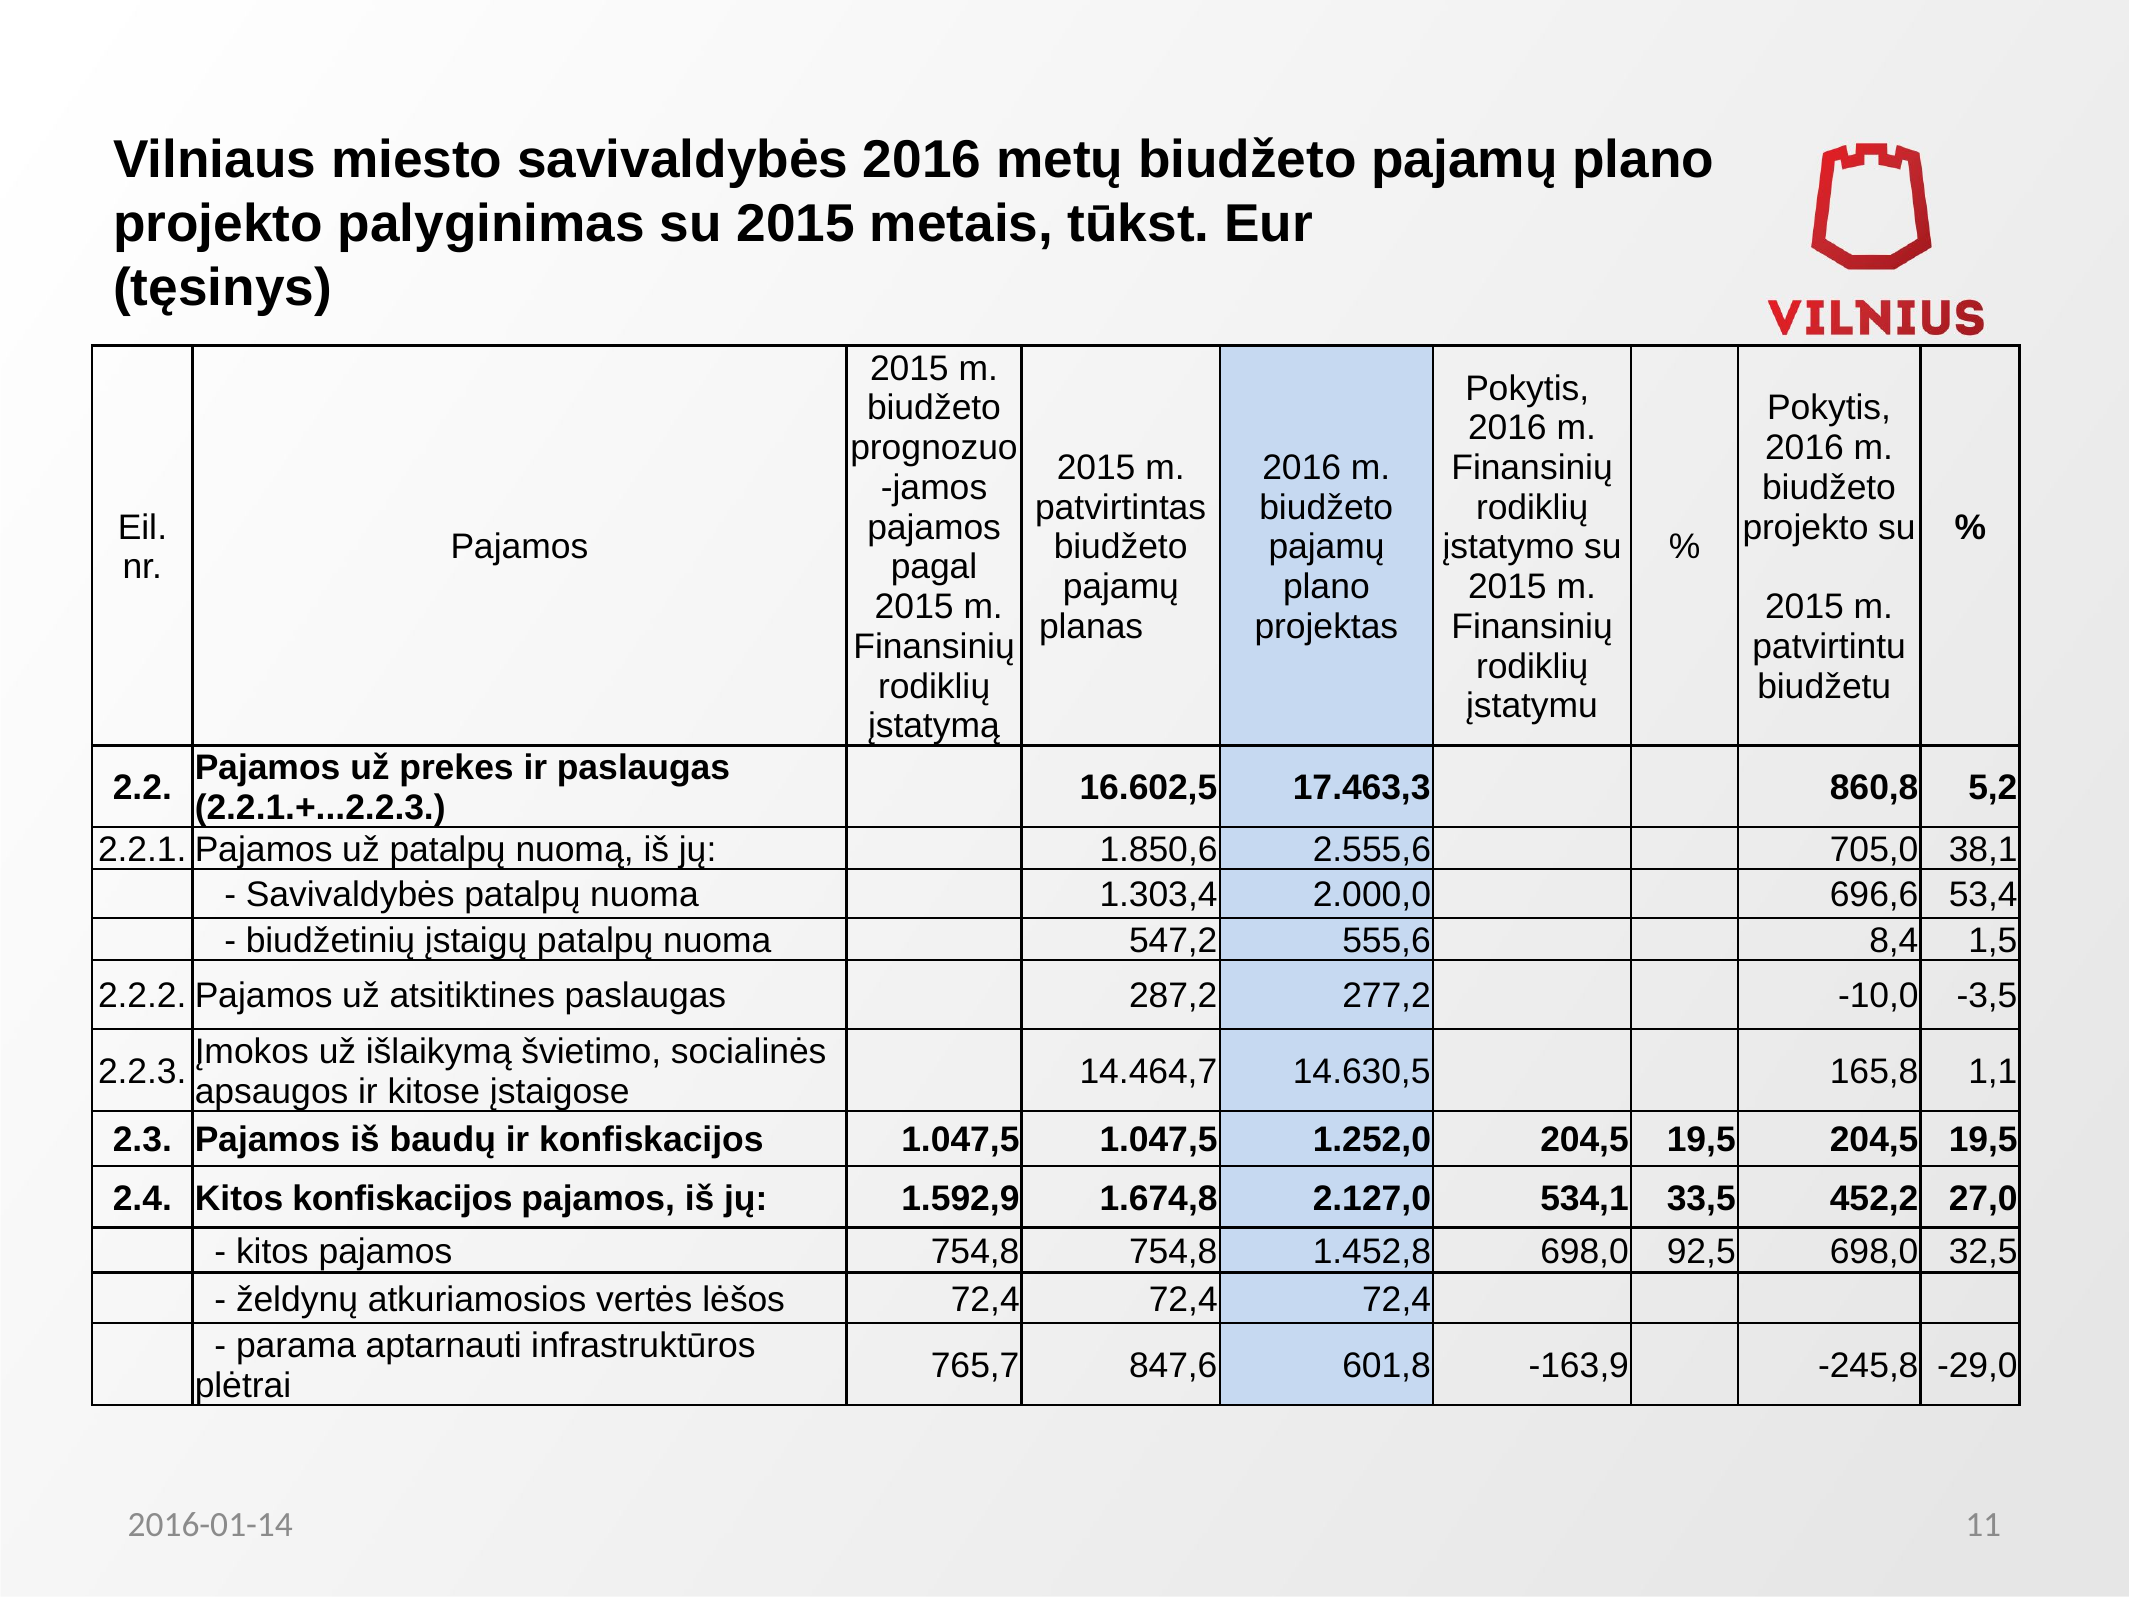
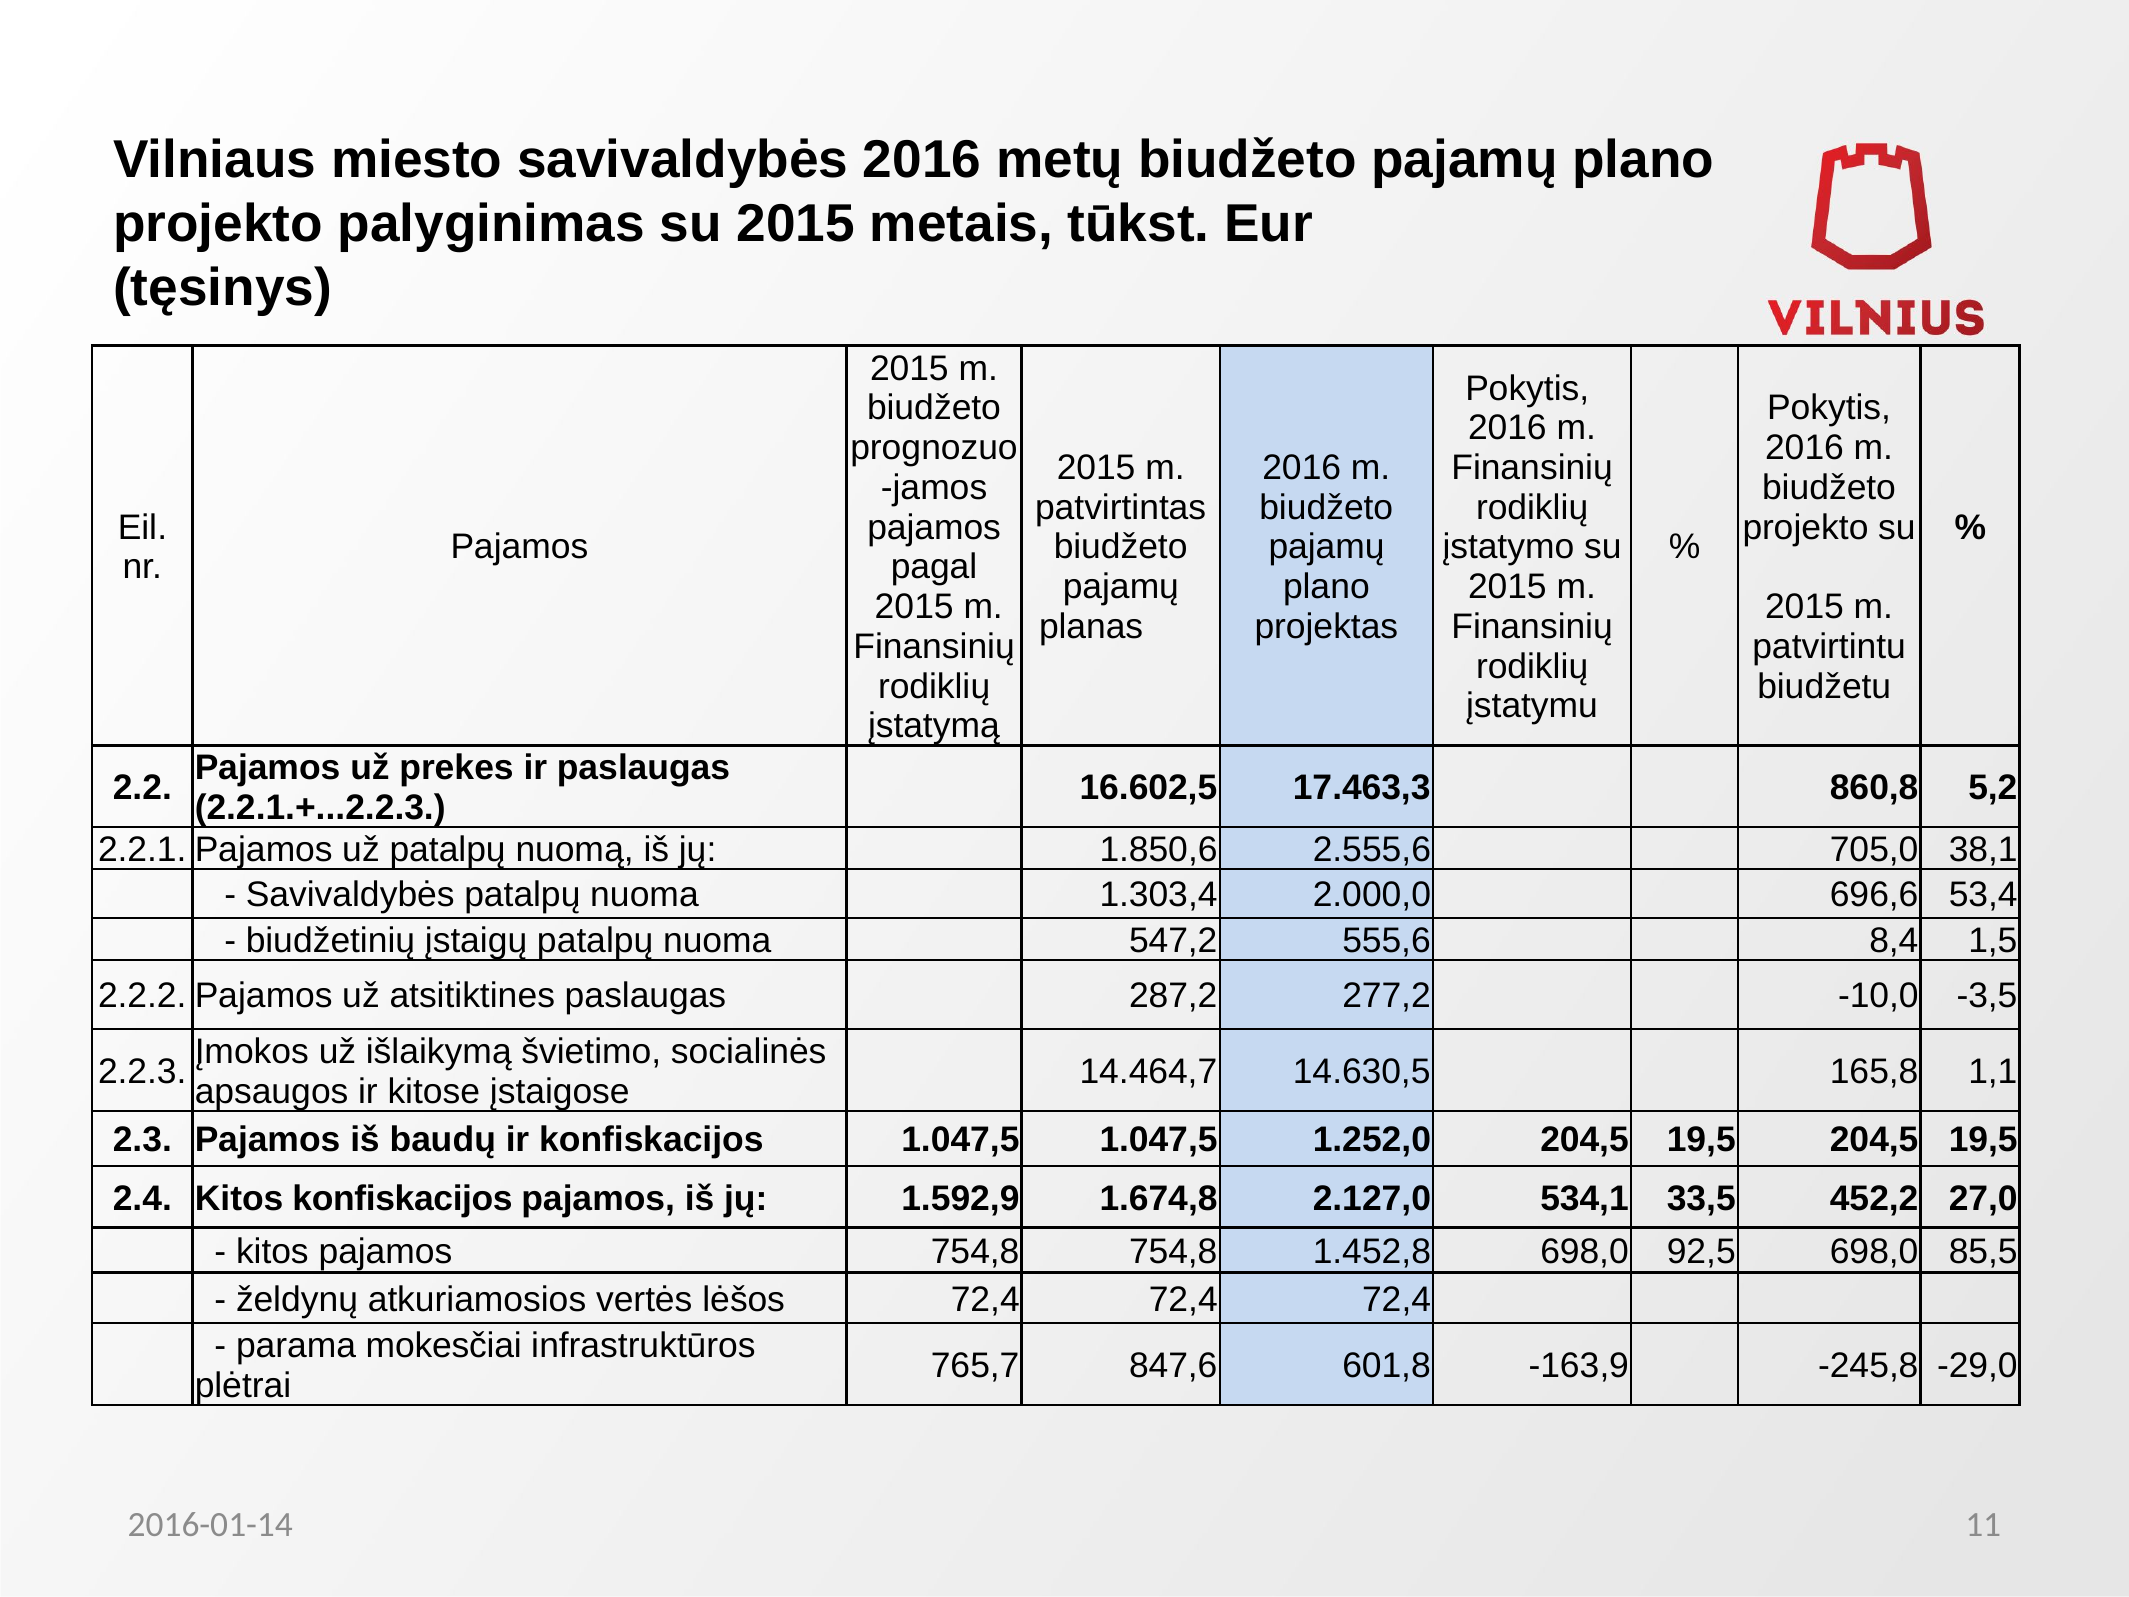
32,5: 32,5 -> 85,5
aptarnauti: aptarnauti -> mokesčiai
